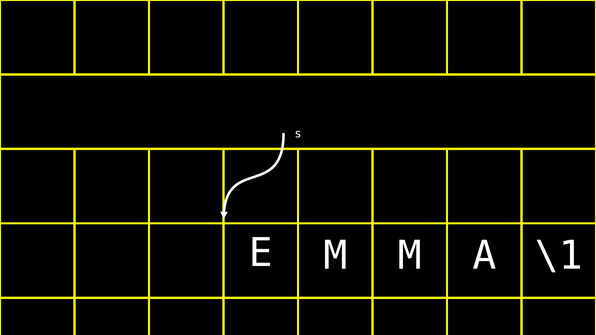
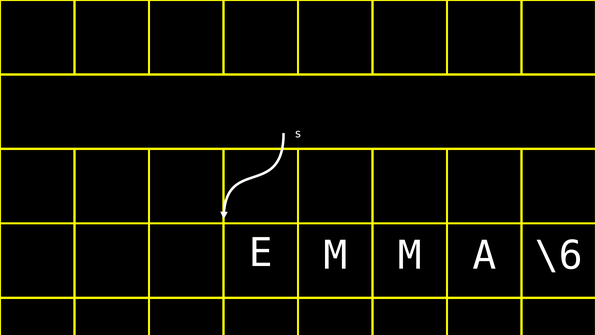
\1: \1 -> \6
